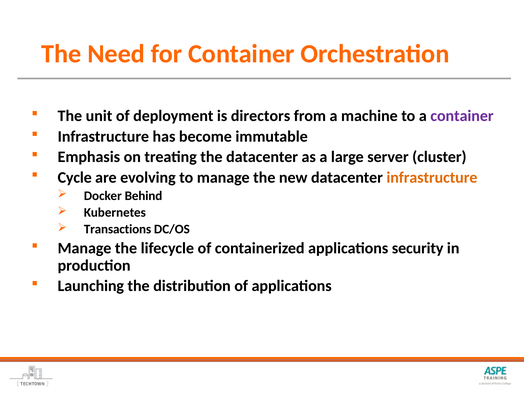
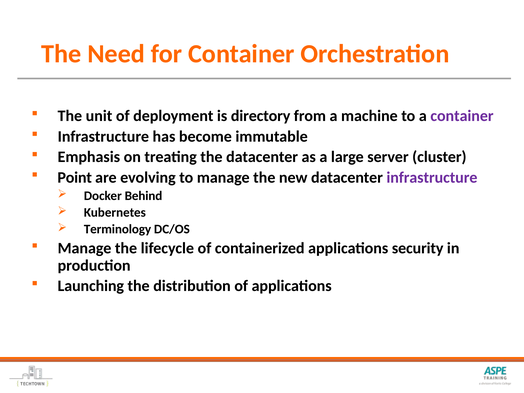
directors: directors -> directory
Cycle: Cycle -> Point
infrastructure at (432, 177) colour: orange -> purple
Transactions: Transactions -> Terminology
